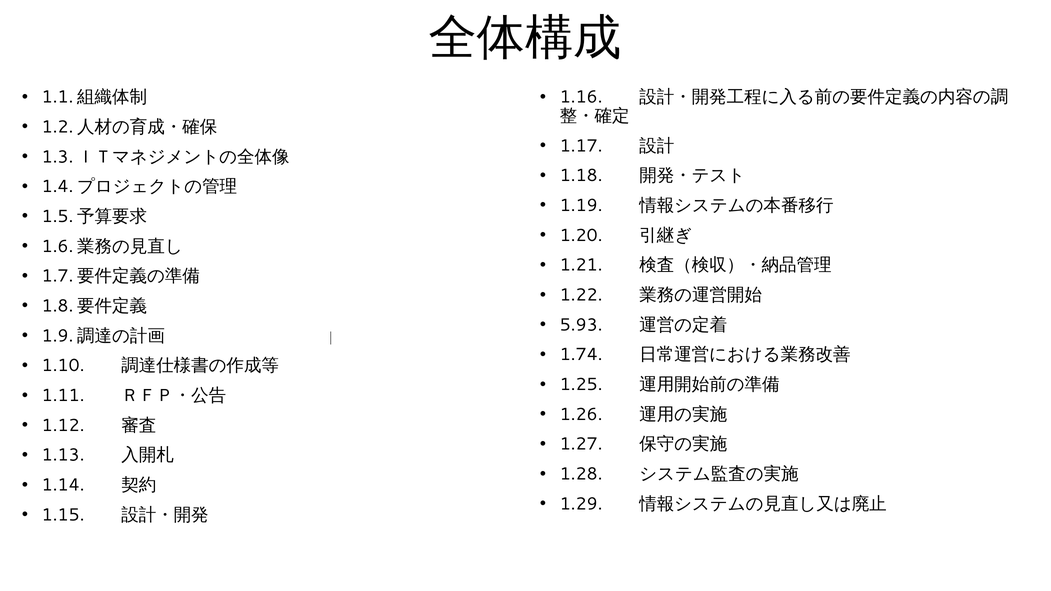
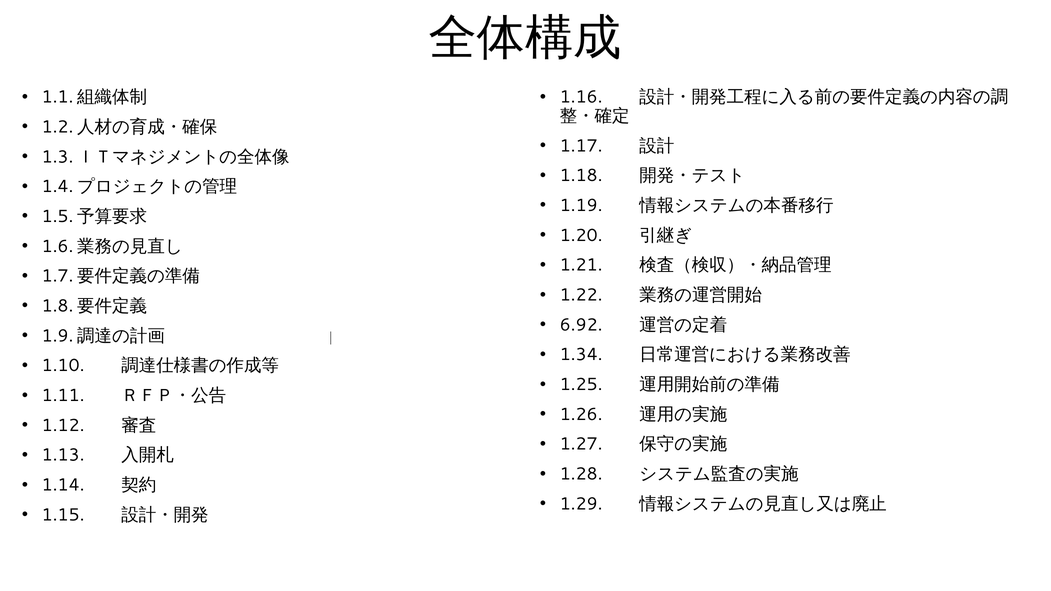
5.93: 5.93 -> 6.92
1.74: 1.74 -> 1.34
